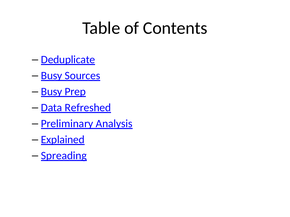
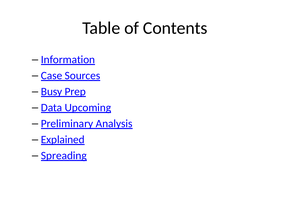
Deduplicate: Deduplicate -> Information
Busy at (52, 76): Busy -> Case
Refreshed: Refreshed -> Upcoming
